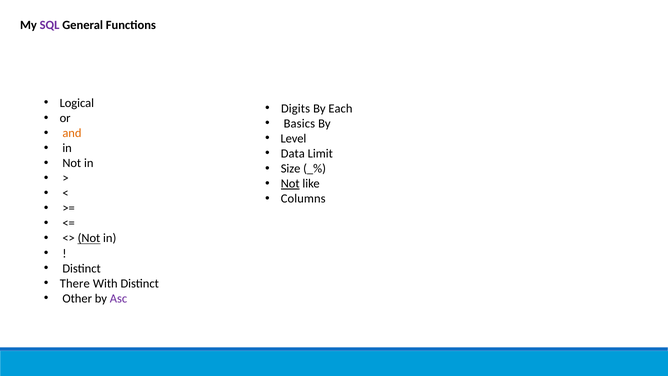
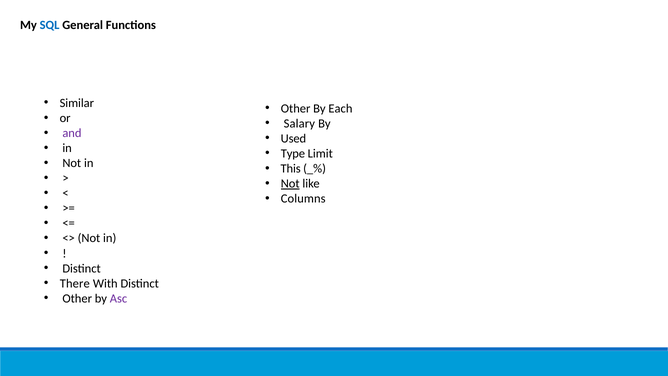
SQL colour: purple -> blue
Logical: Logical -> Similar
Digits at (296, 108): Digits -> Other
Basics: Basics -> Salary
and colour: orange -> purple
Level: Level -> Used
Data: Data -> Type
Size: Size -> This
Not at (89, 238) underline: present -> none
